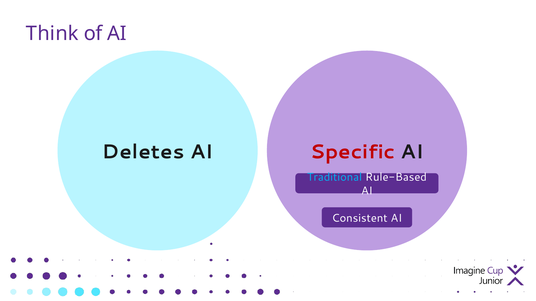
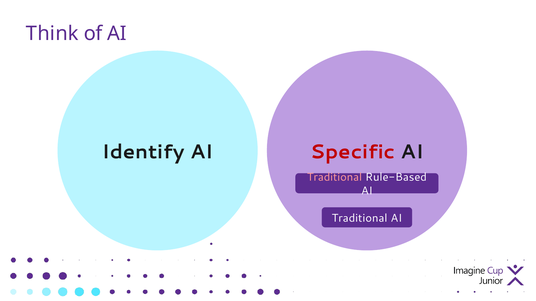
Deletes: Deletes -> Identify
Traditional at (335, 178) colour: light blue -> pink
Consistent at (360, 218): Consistent -> Traditional
